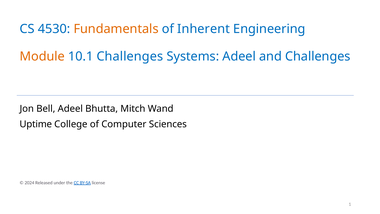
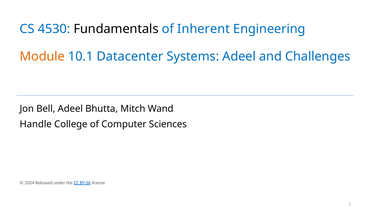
Fundamentals colour: orange -> black
10.1 Challenges: Challenges -> Datacenter
Uptime: Uptime -> Handle
